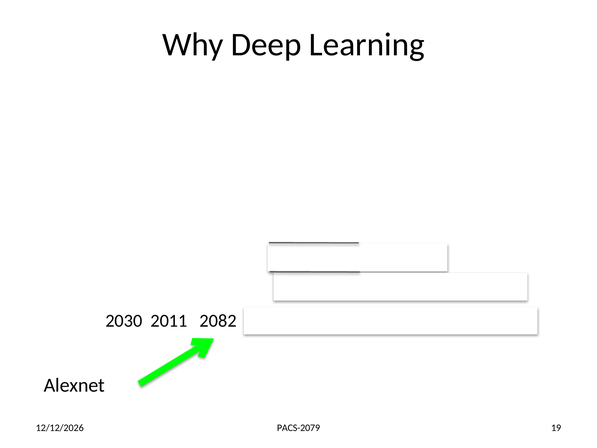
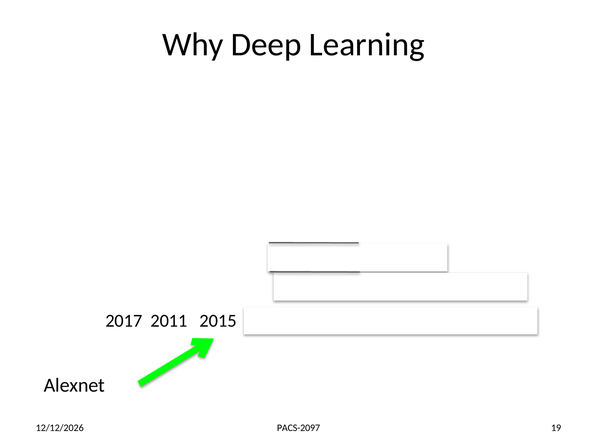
2030: 2030 -> 2017
2011 2082: 2082 -> 2015
PACS-2079: PACS-2079 -> PACS-2097
